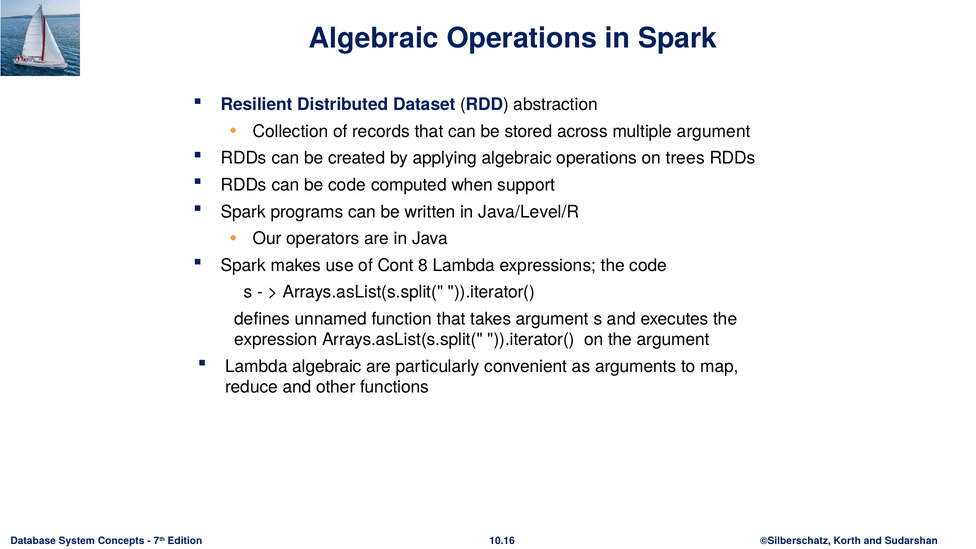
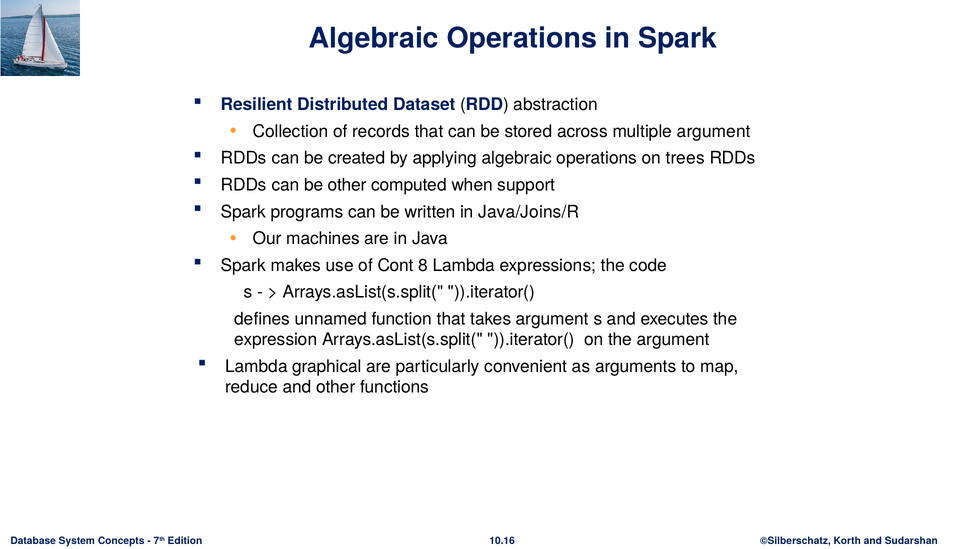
be code: code -> other
Java/Level/R: Java/Level/R -> Java/Joins/R
operators: operators -> machines
Lambda algebraic: algebraic -> graphical
